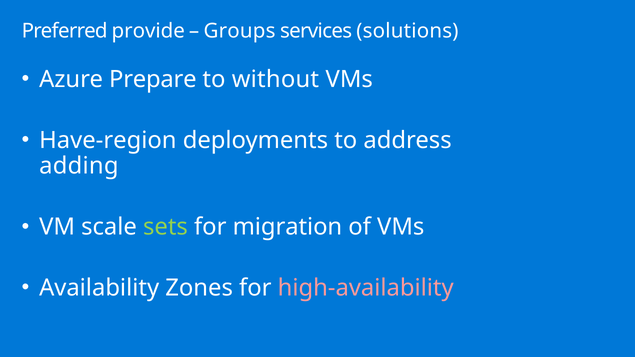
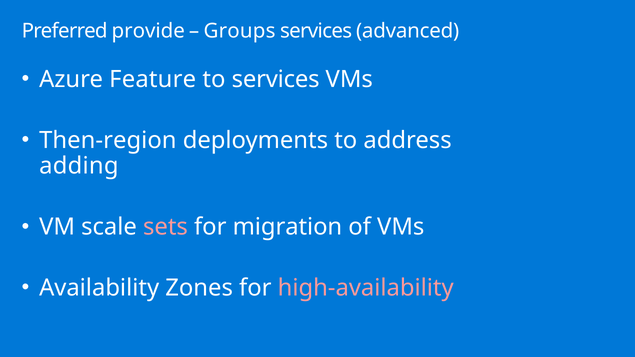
solutions: solutions -> advanced
Prepare: Prepare -> Feature
to without: without -> services
Have-region: Have-region -> Then-region
sets colour: light green -> pink
